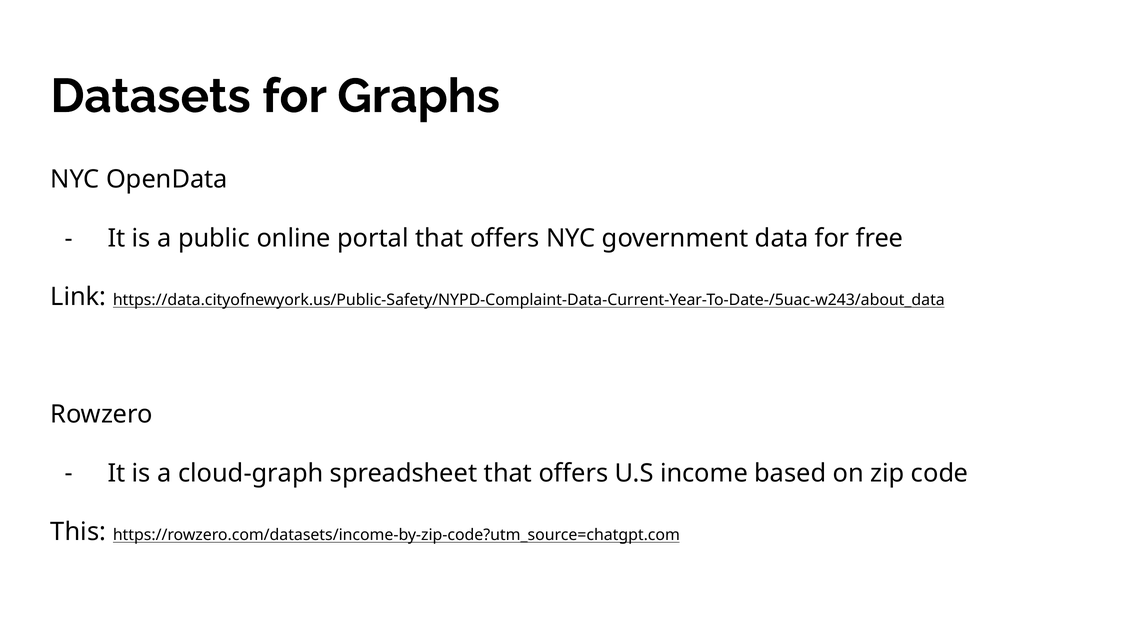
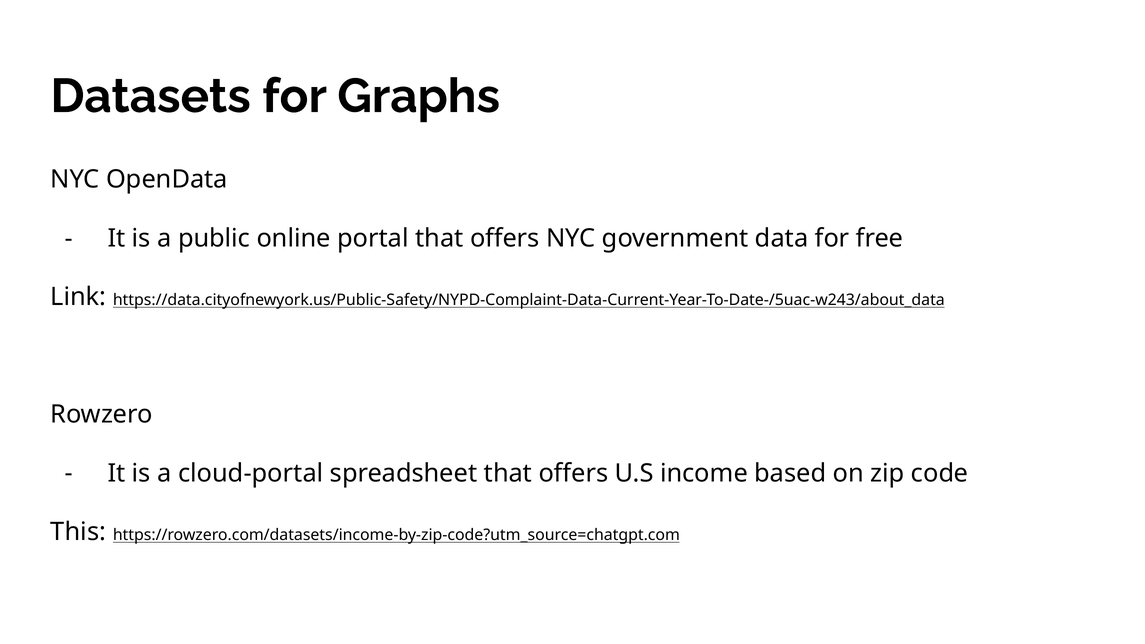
cloud-graph: cloud-graph -> cloud-portal
